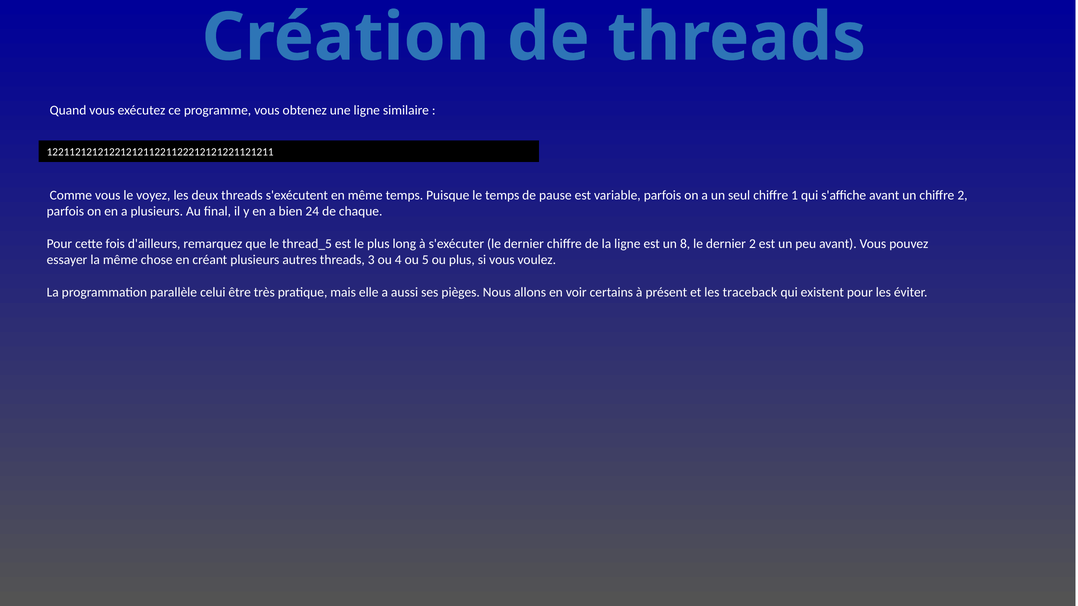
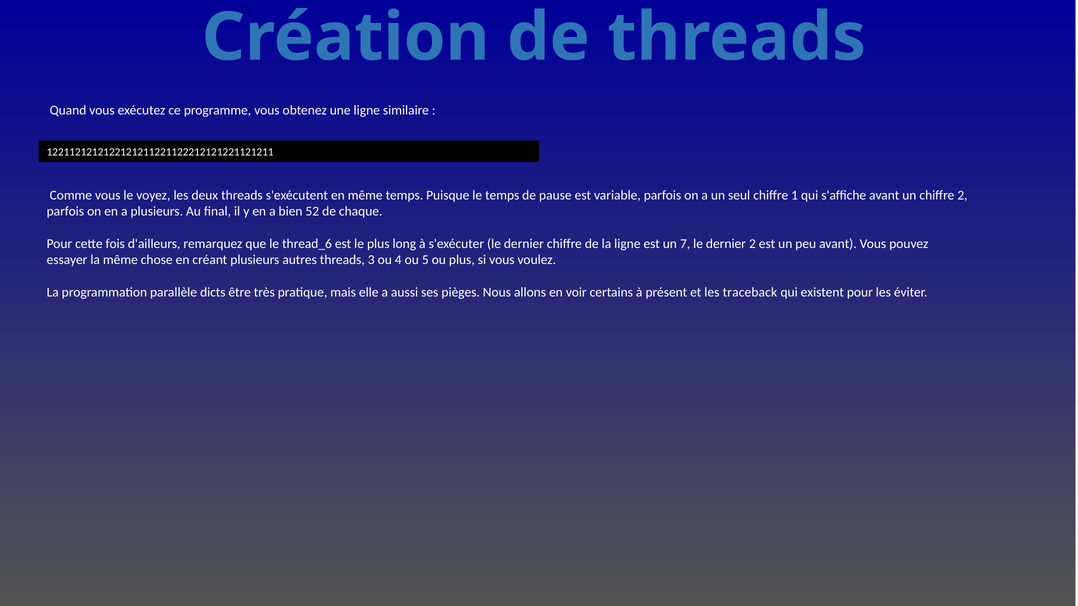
24: 24 -> 52
thread_5: thread_5 -> thread_6
8: 8 -> 7
celui: celui -> dicts
